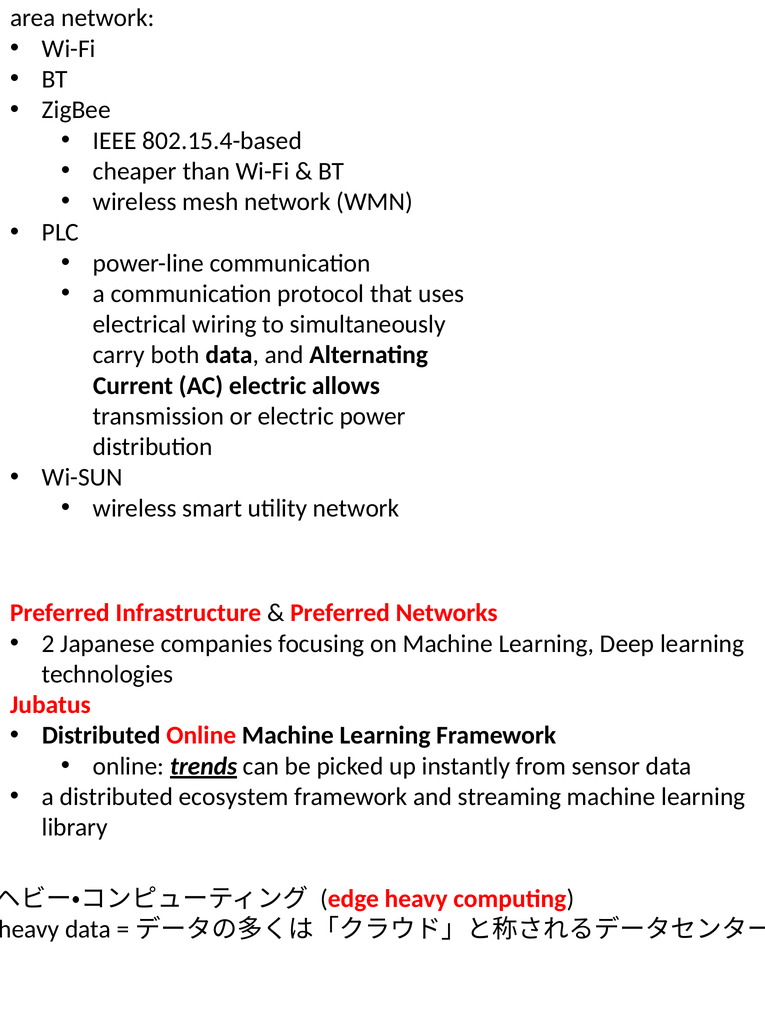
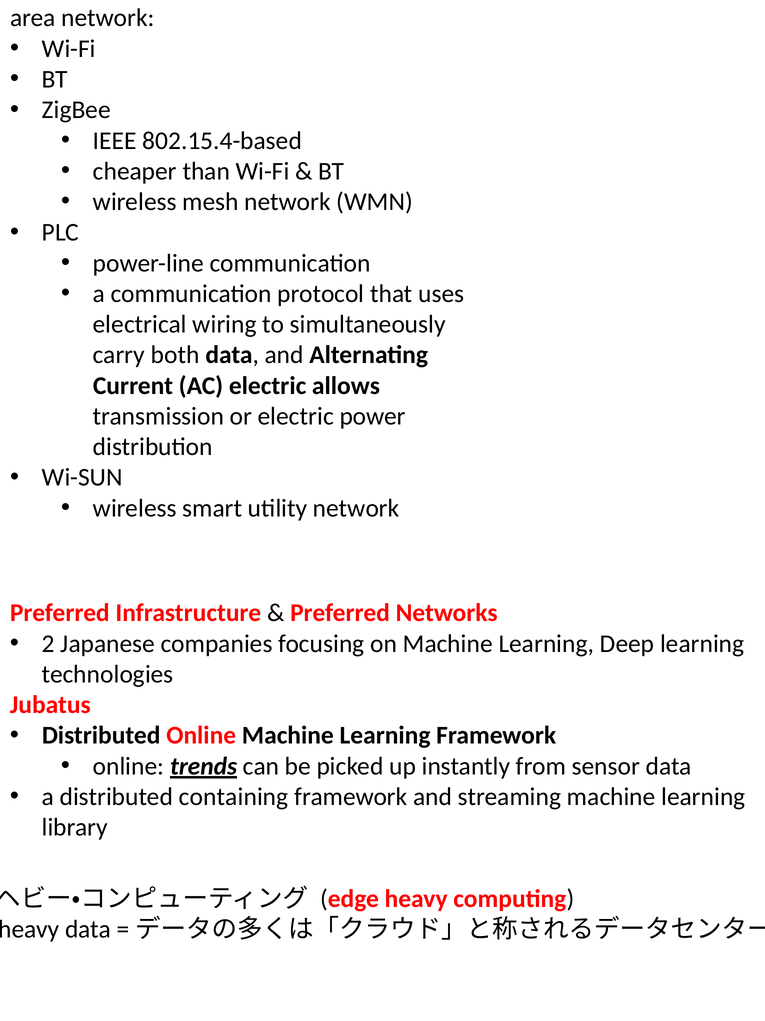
ecosystem: ecosystem -> containing
